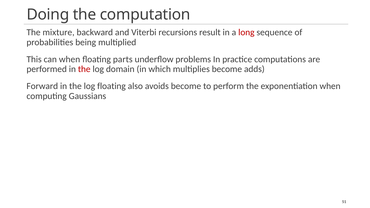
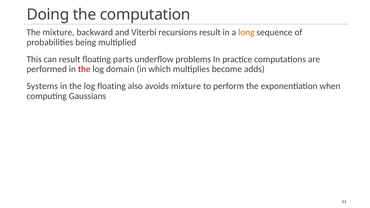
long colour: red -> orange
can when: when -> result
Forward: Forward -> Systems
avoids become: become -> mixture
